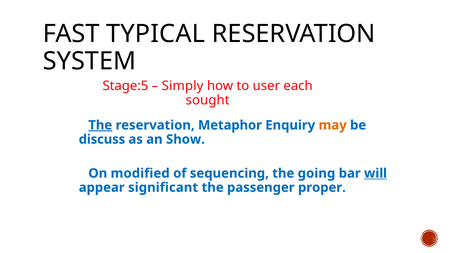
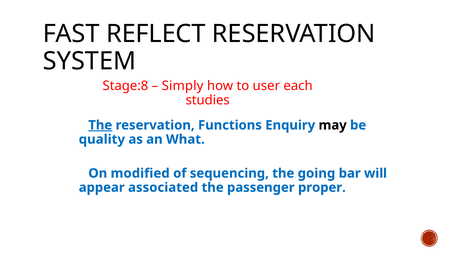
TYPICAL: TYPICAL -> REFLECT
Stage:5: Stage:5 -> Stage:8
sought: sought -> studies
Metaphor: Metaphor -> Functions
may colour: orange -> black
discuss: discuss -> quality
Show: Show -> What
will underline: present -> none
significant: significant -> associated
